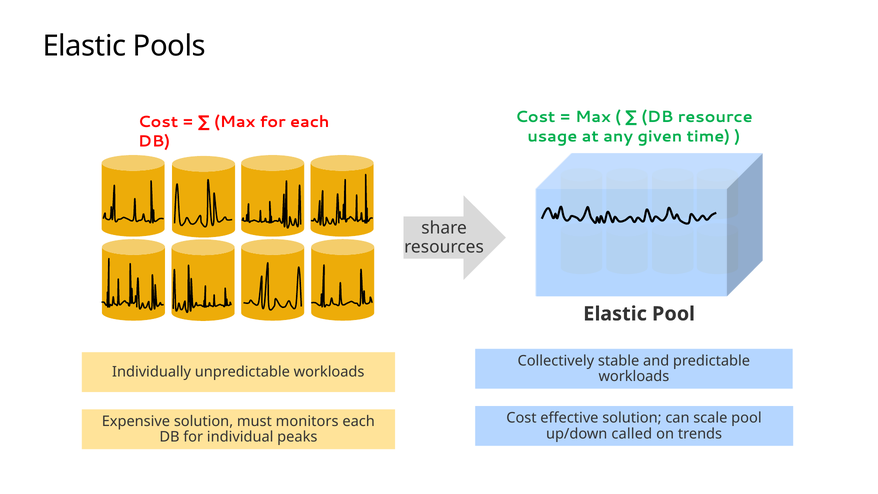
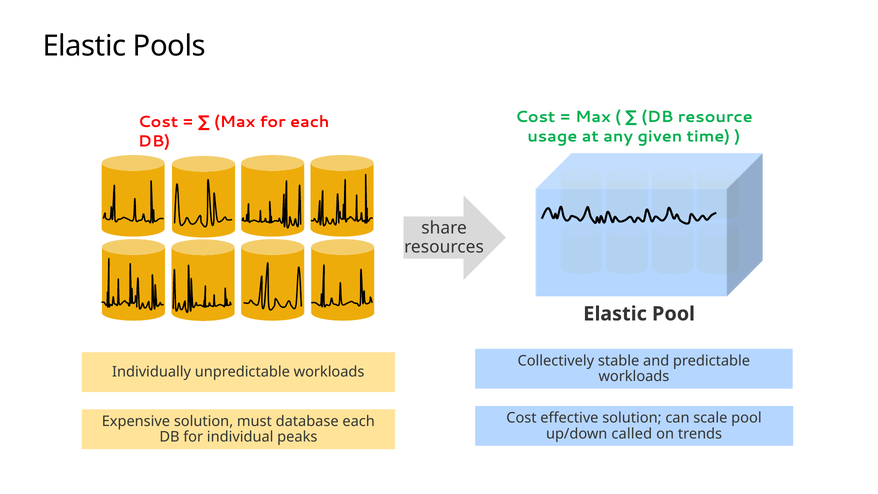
monitors: monitors -> database
